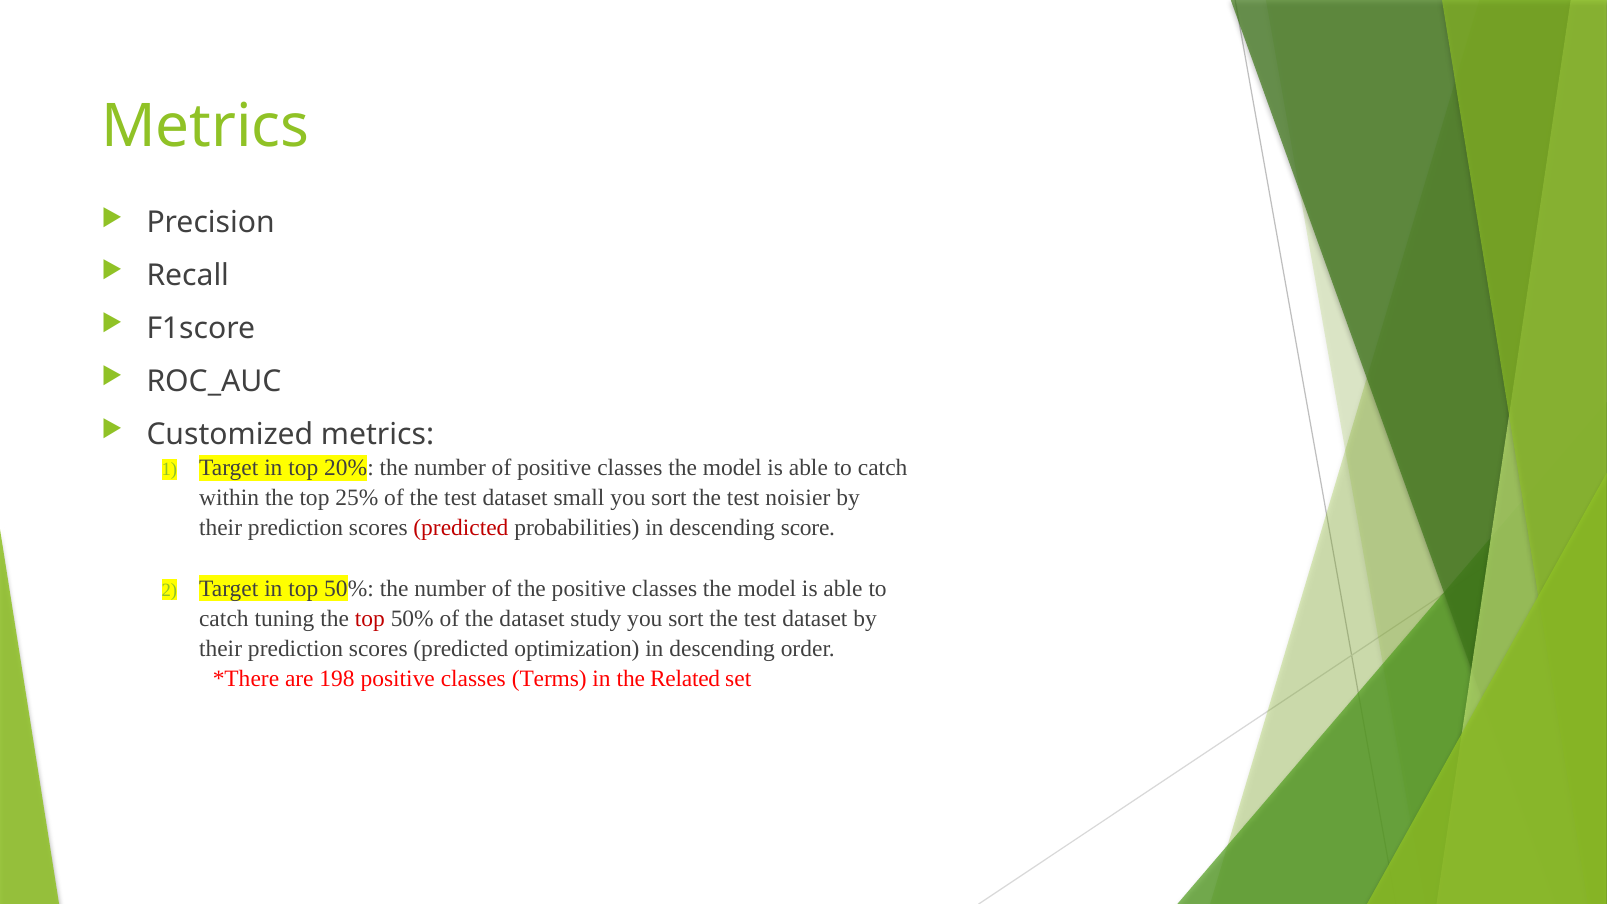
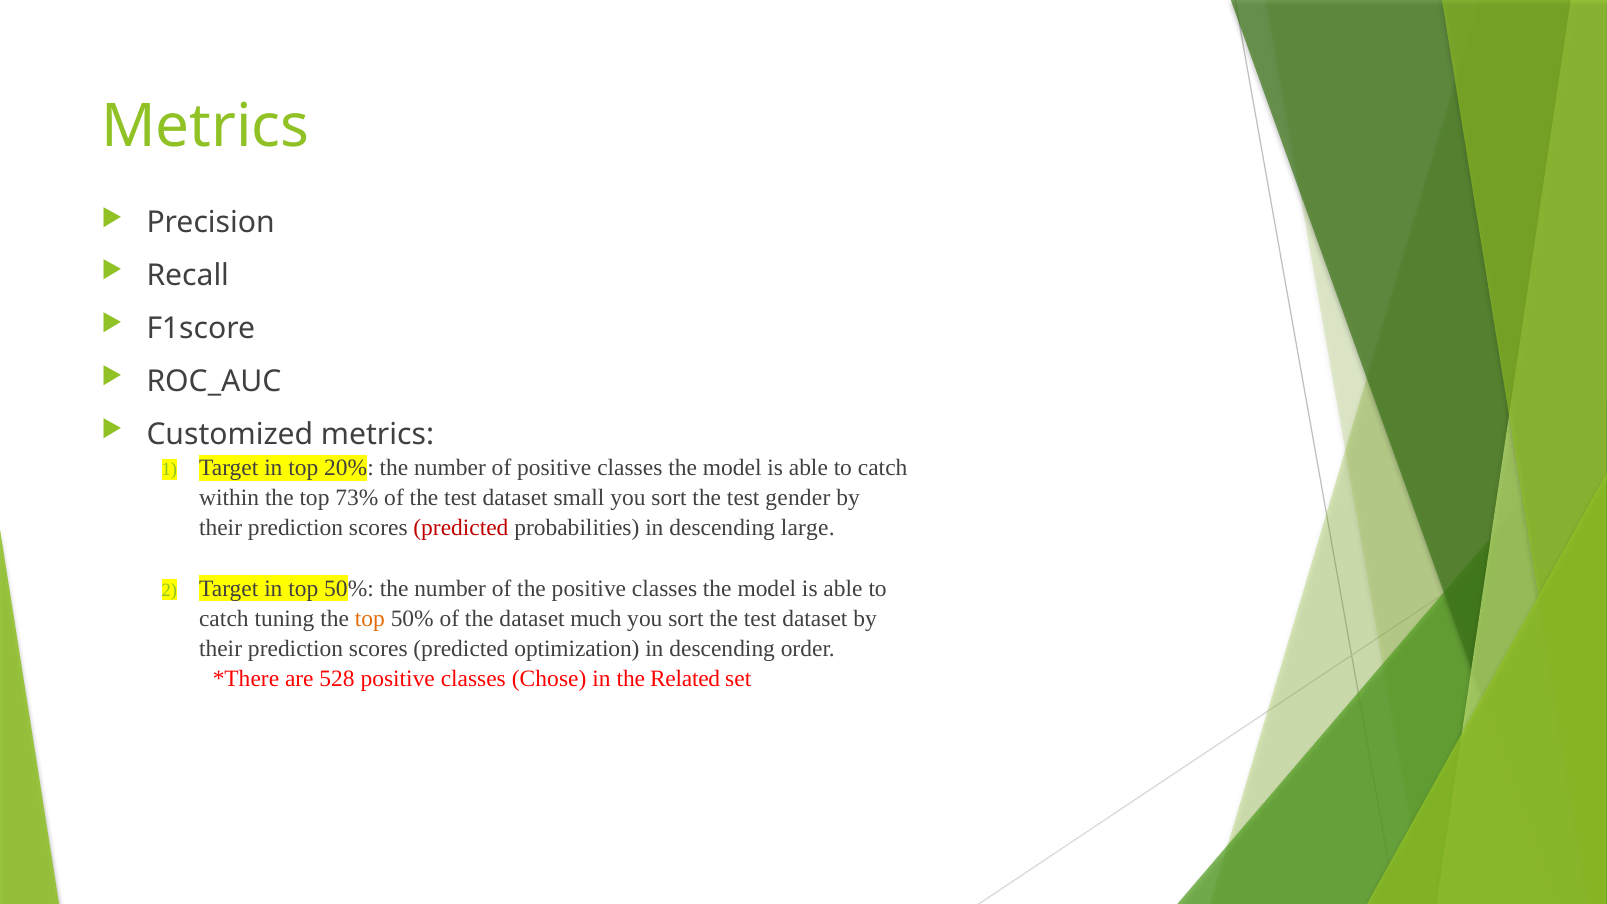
25%: 25% -> 73%
noisier: noisier -> gender
score: score -> large
top at (370, 618) colour: red -> orange
study: study -> much
198: 198 -> 528
Terms: Terms -> Chose
